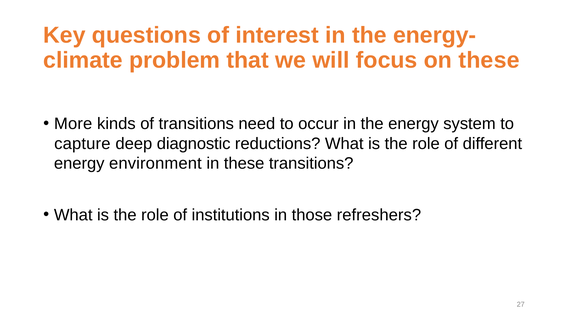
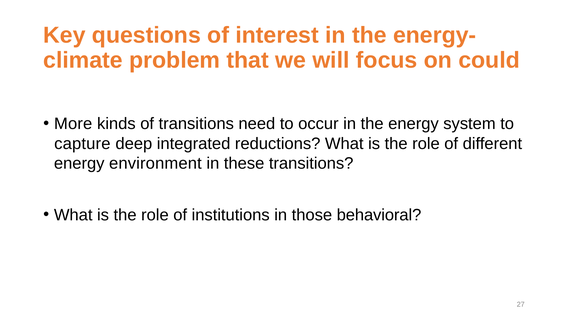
on these: these -> could
diagnostic: diagnostic -> integrated
refreshers: refreshers -> behavioral
